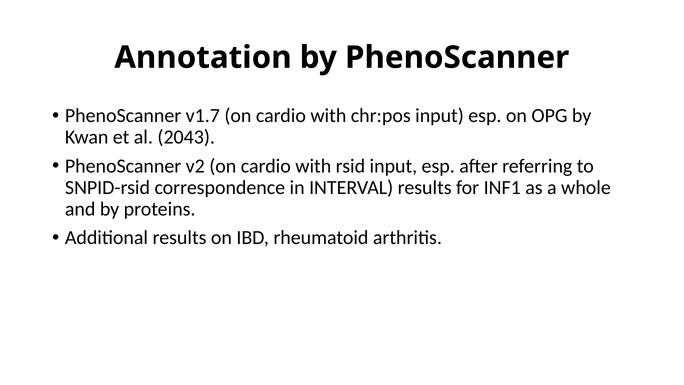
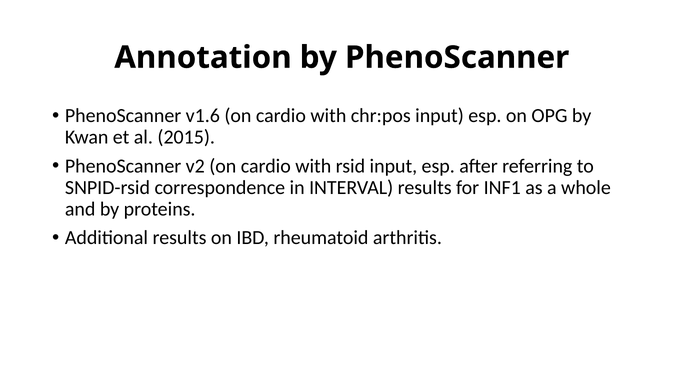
v1.7: v1.7 -> v1.6
2043: 2043 -> 2015
